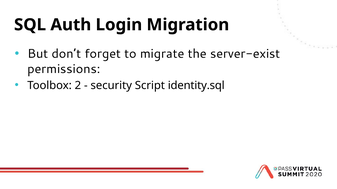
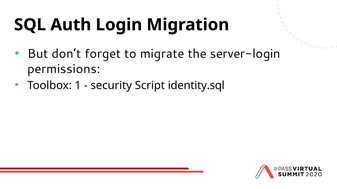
server-exist: server-exist -> server-login
2: 2 -> 1
